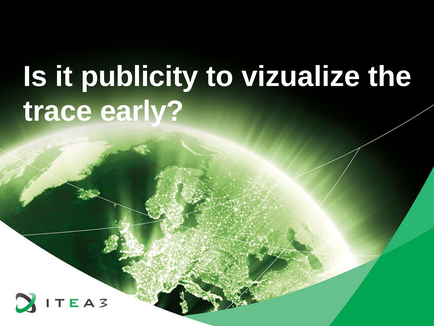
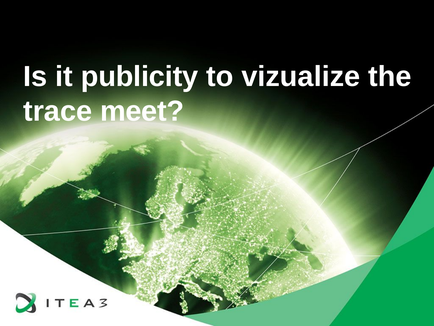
early: early -> meet
